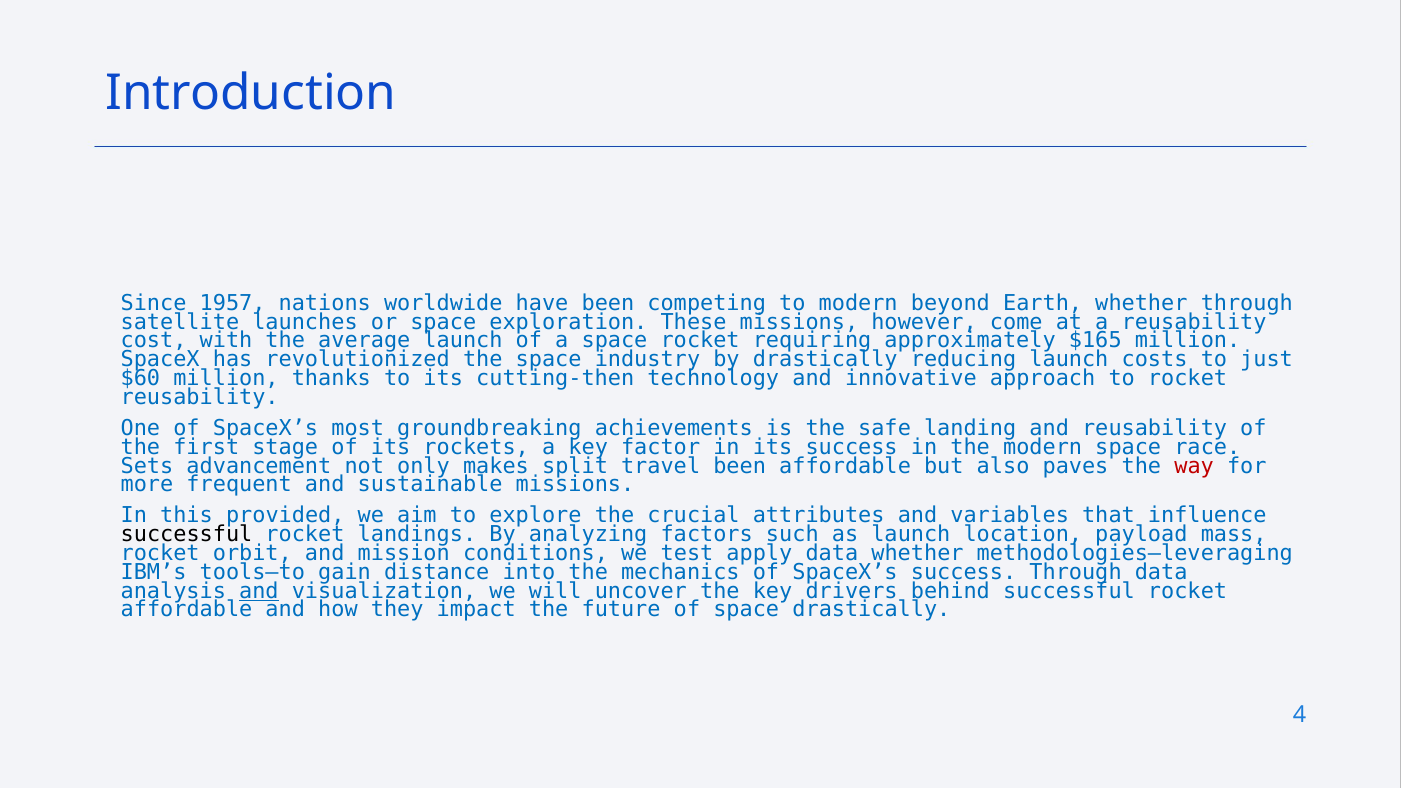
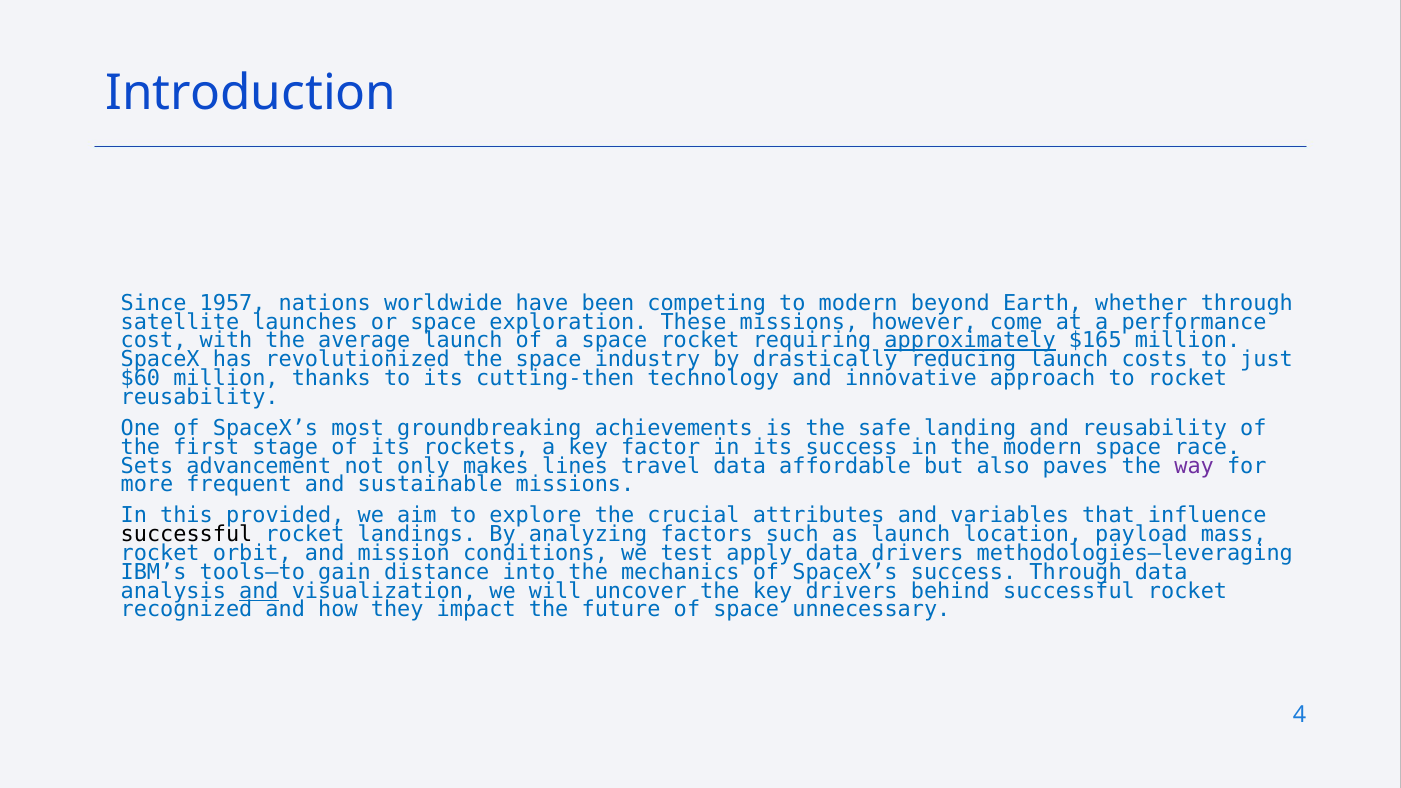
a reusability: reusability -> performance
approximately underline: none -> present
split: split -> lines
travel been: been -> data
way colour: red -> purple
data whether: whether -> drivers
affordable at (187, 610): affordable -> recognized
space drastically: drastically -> unnecessary
